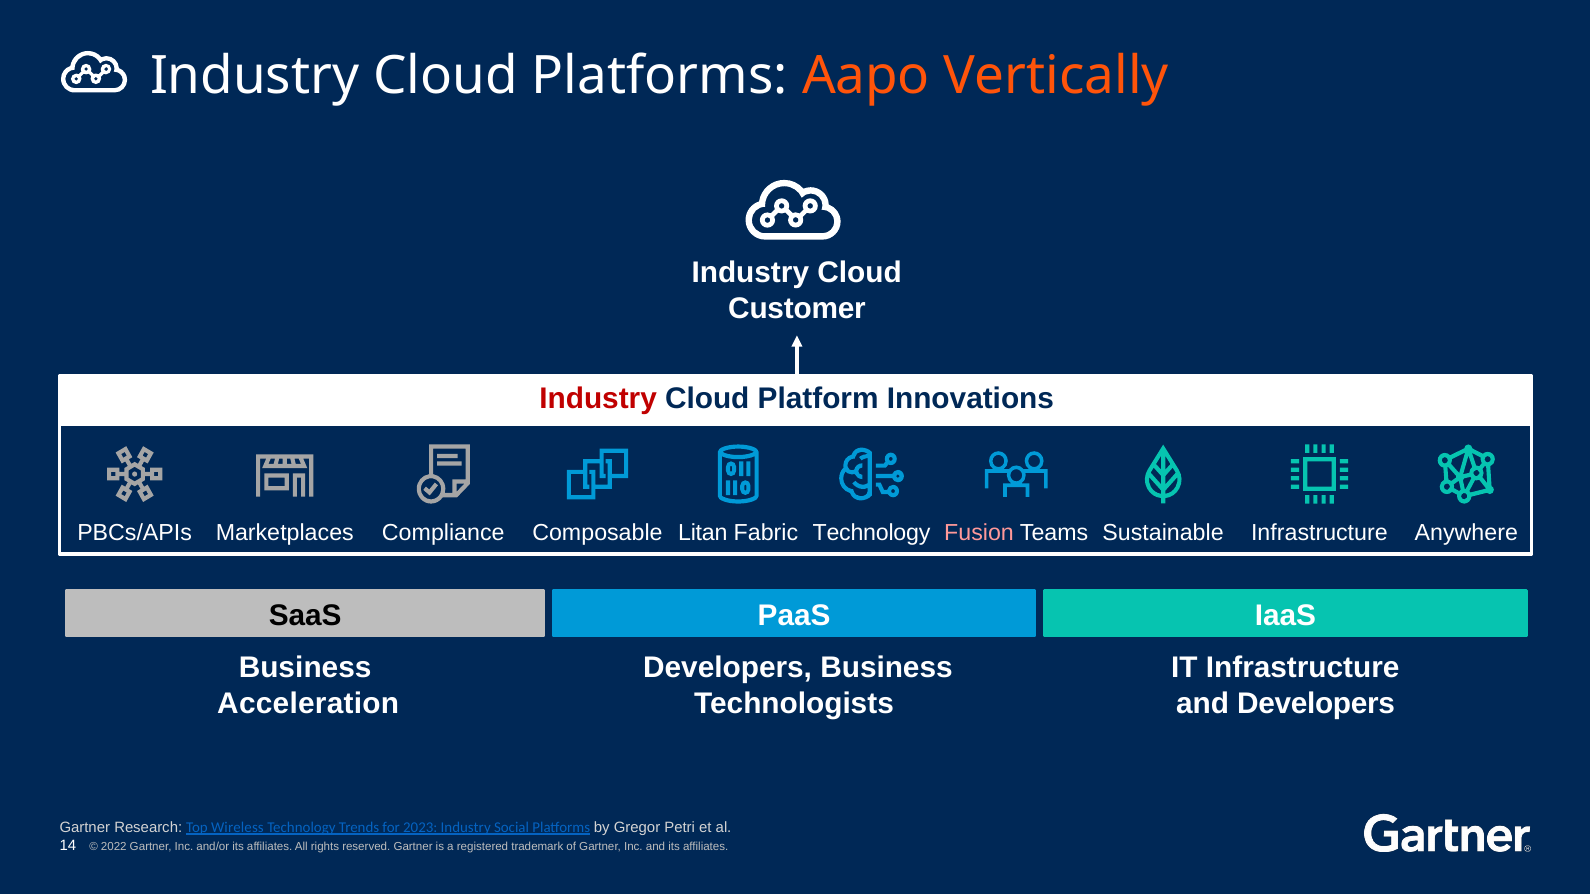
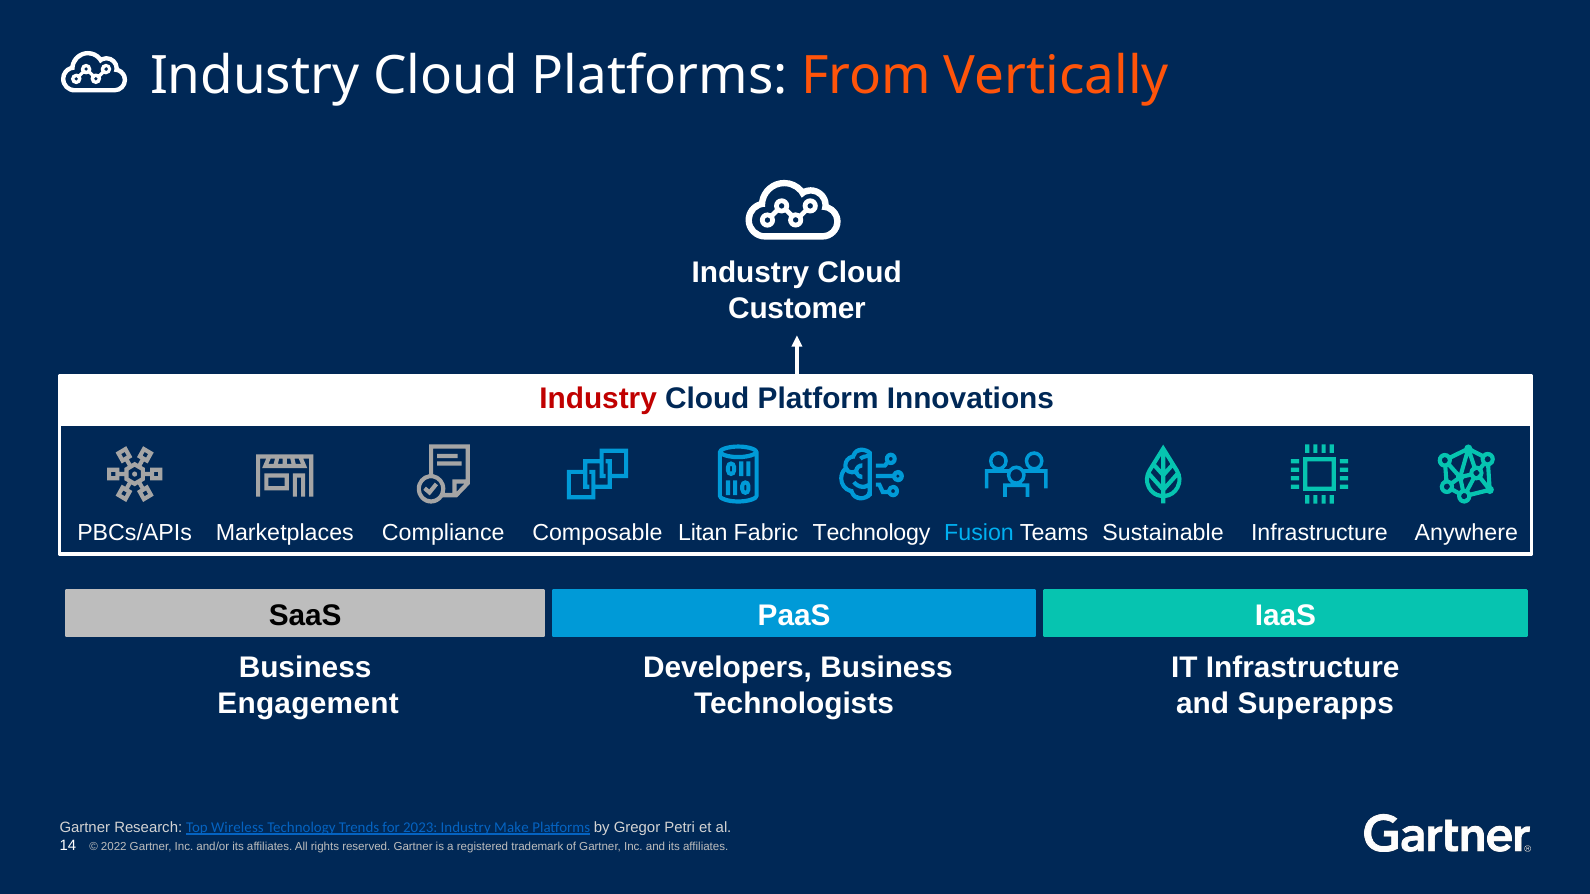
Aapo: Aapo -> From
Fusion colour: pink -> light blue
Acceleration: Acceleration -> Engagement
and Developers: Developers -> Superapps
Social: Social -> Make
